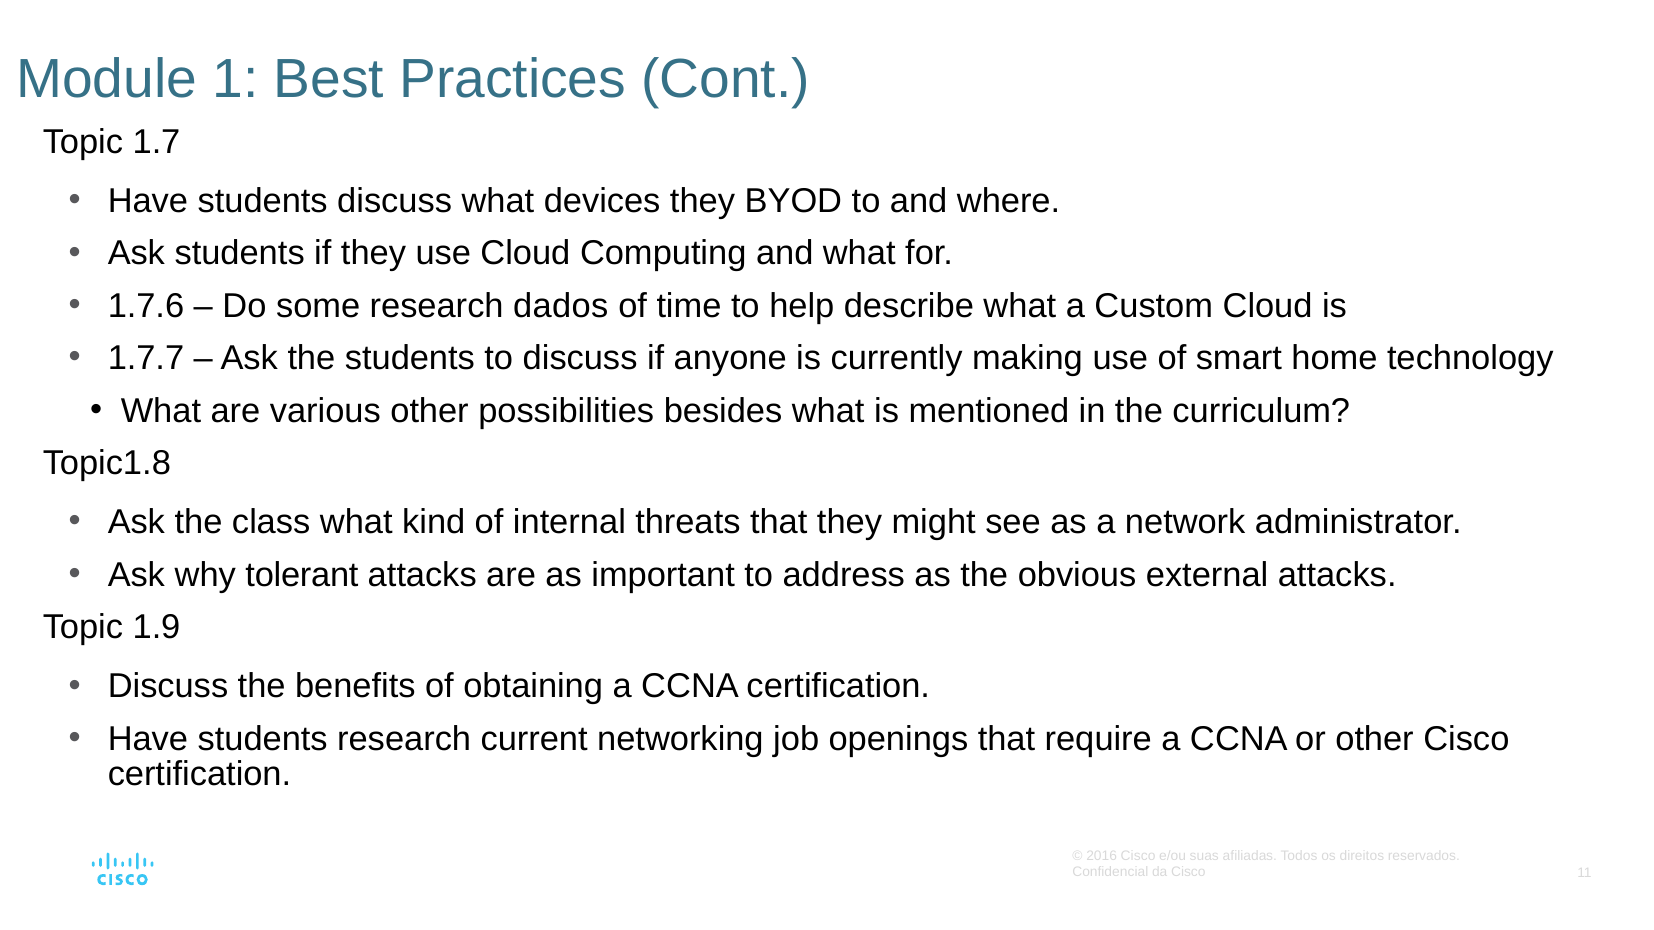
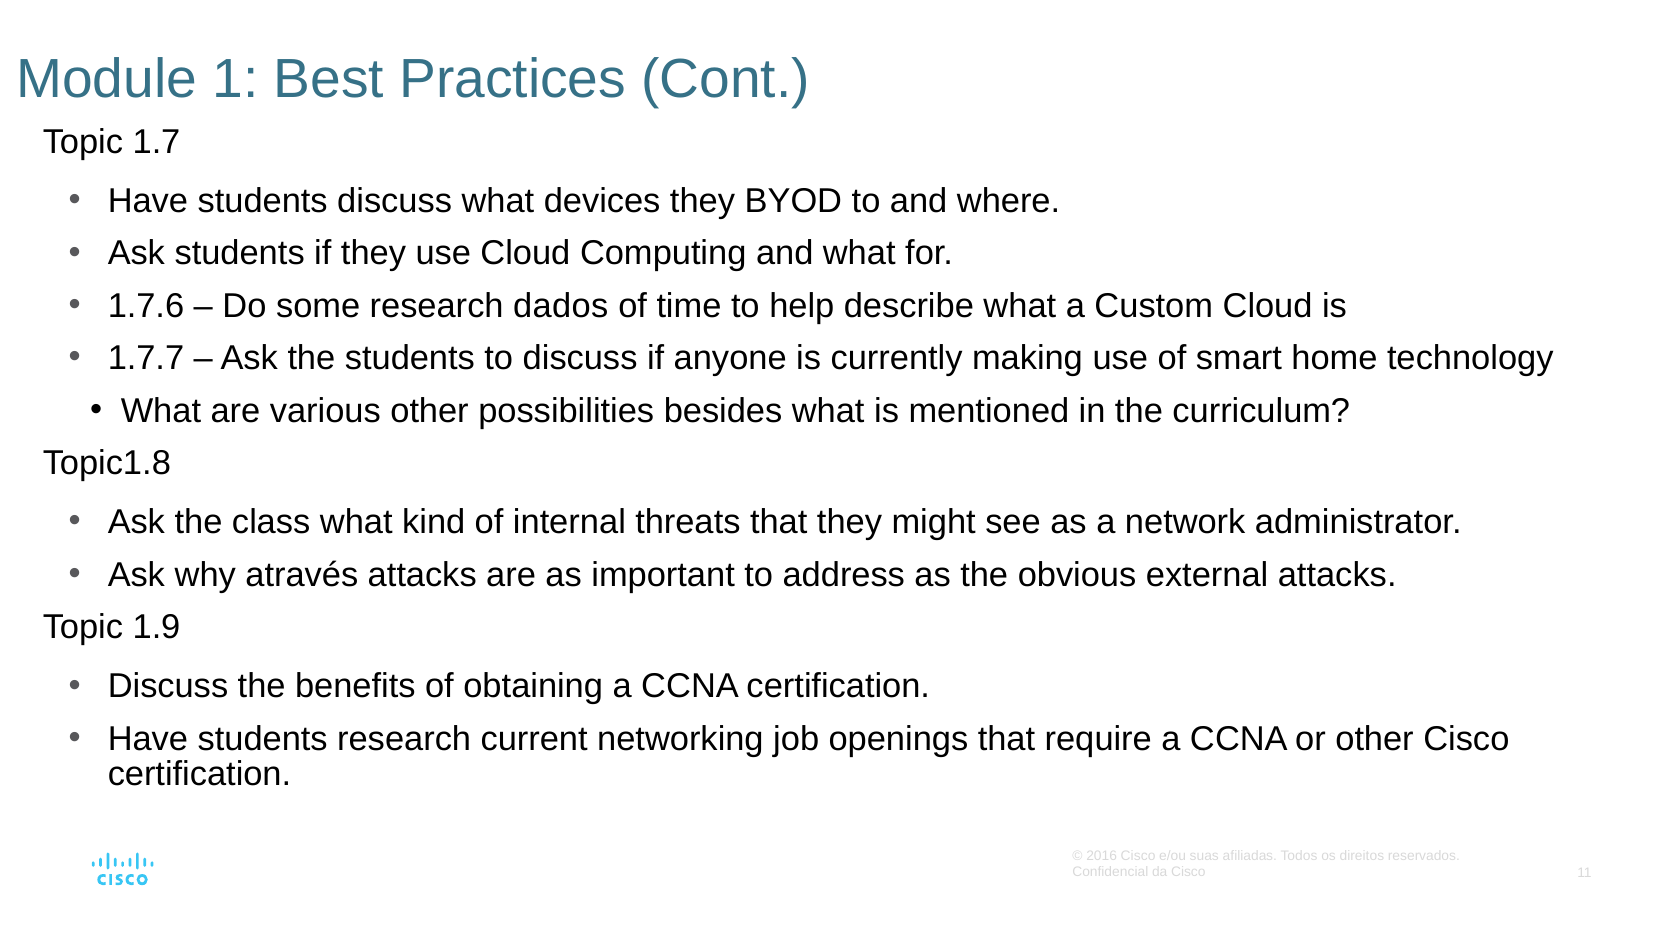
tolerant: tolerant -> através
